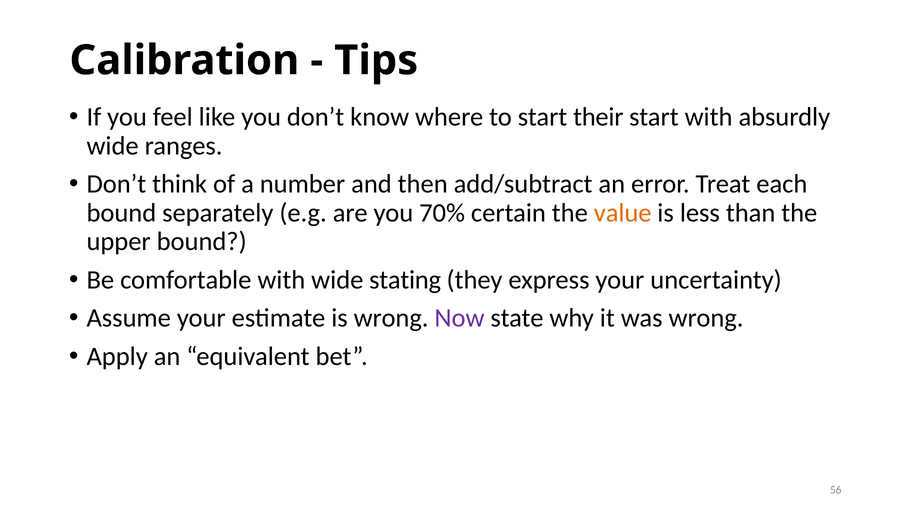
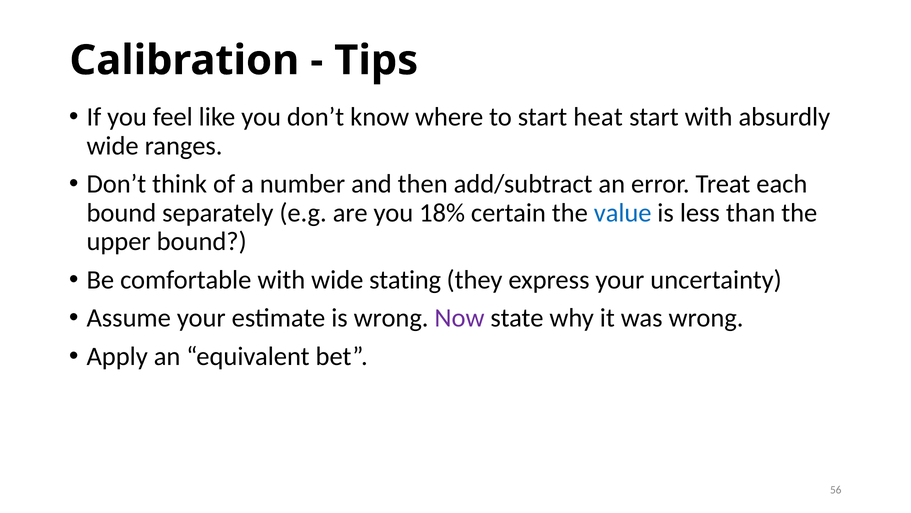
their: their -> heat
70%: 70% -> 18%
value colour: orange -> blue
